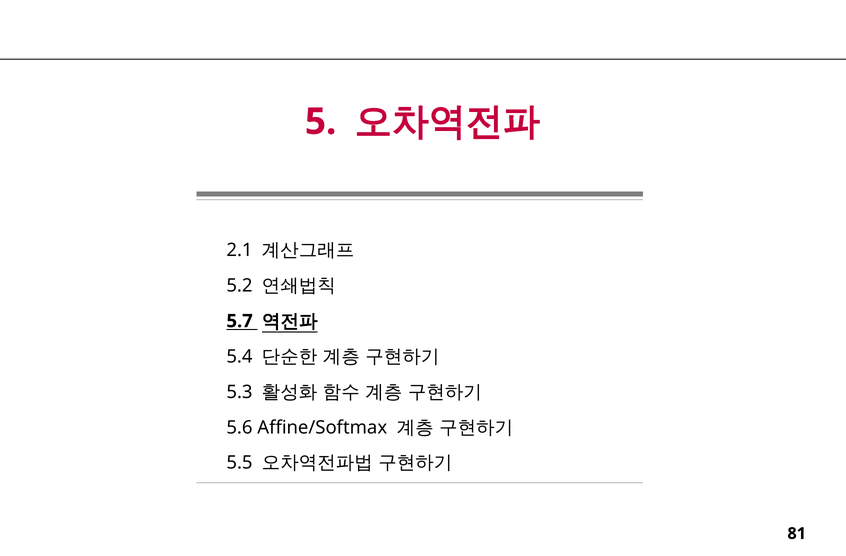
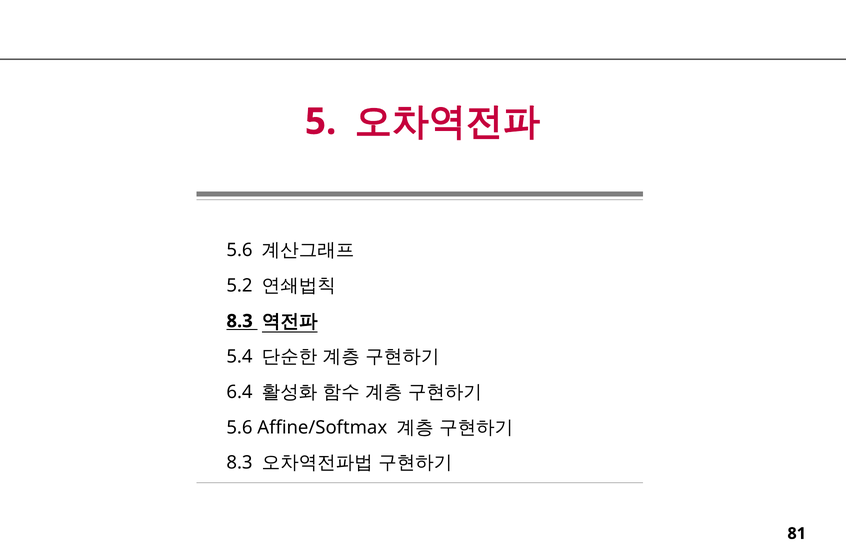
2.1 at (240, 250): 2.1 -> 5.6
5.7 at (240, 321): 5.7 -> 8.3
5.3: 5.3 -> 6.4
5.5 at (240, 463): 5.5 -> 8.3
